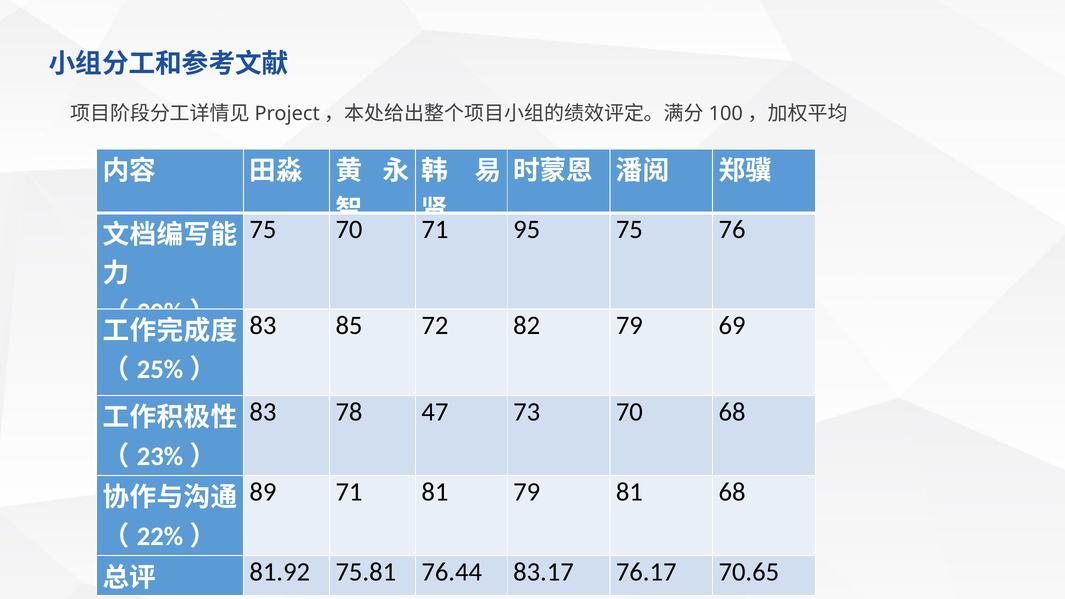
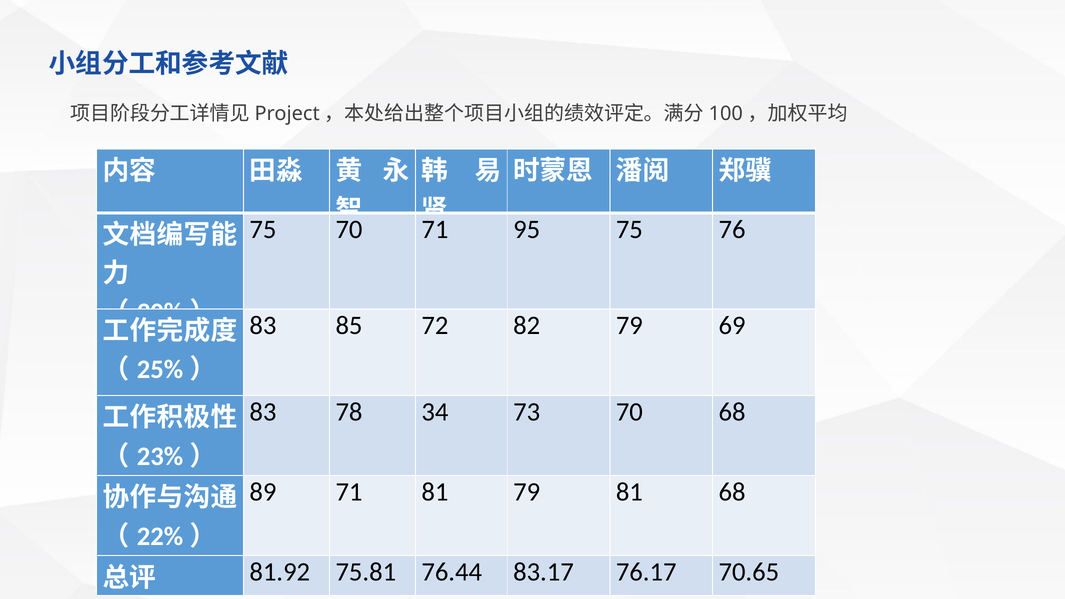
47: 47 -> 34
